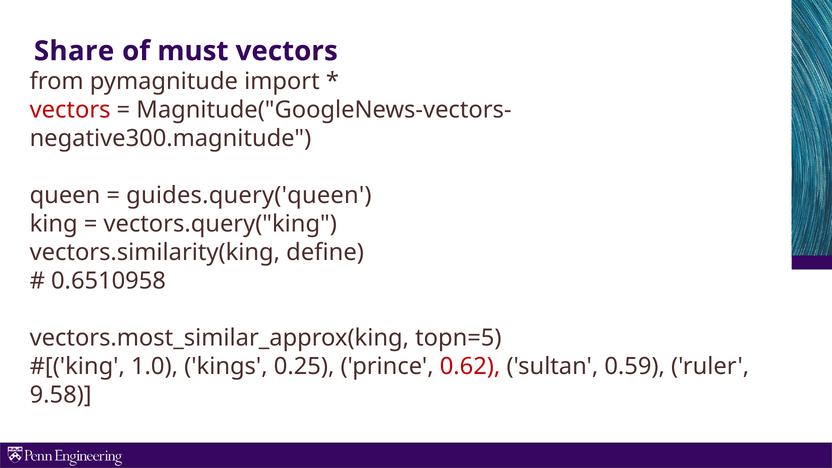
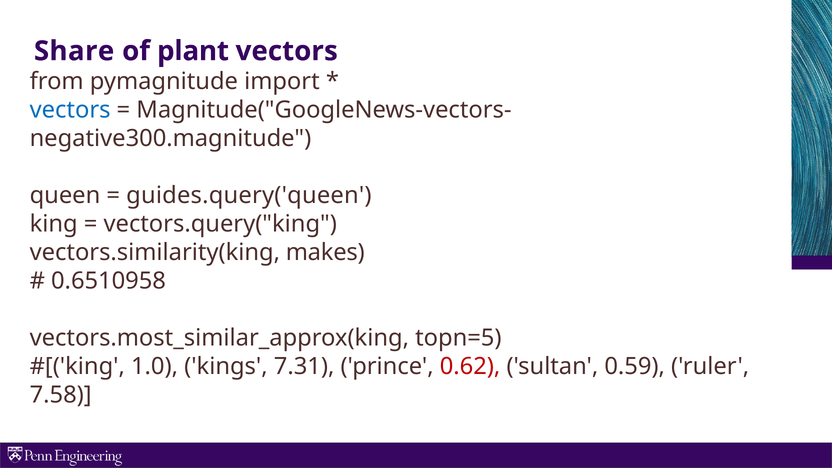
must: must -> plant
vectors at (70, 110) colour: red -> blue
define: define -> makes
0.25: 0.25 -> 7.31
9.58: 9.58 -> 7.58
